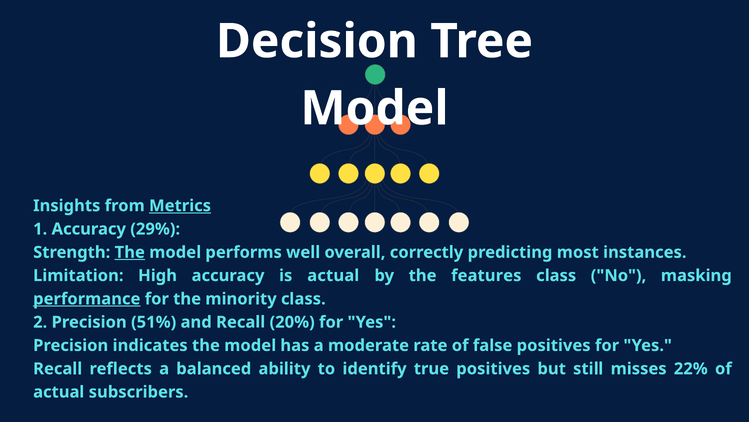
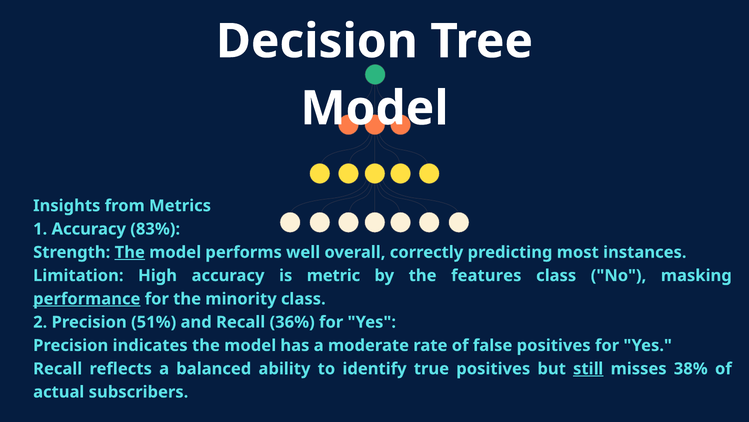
Metrics underline: present -> none
29%: 29% -> 83%
is actual: actual -> metric
20%: 20% -> 36%
still underline: none -> present
22%: 22% -> 38%
